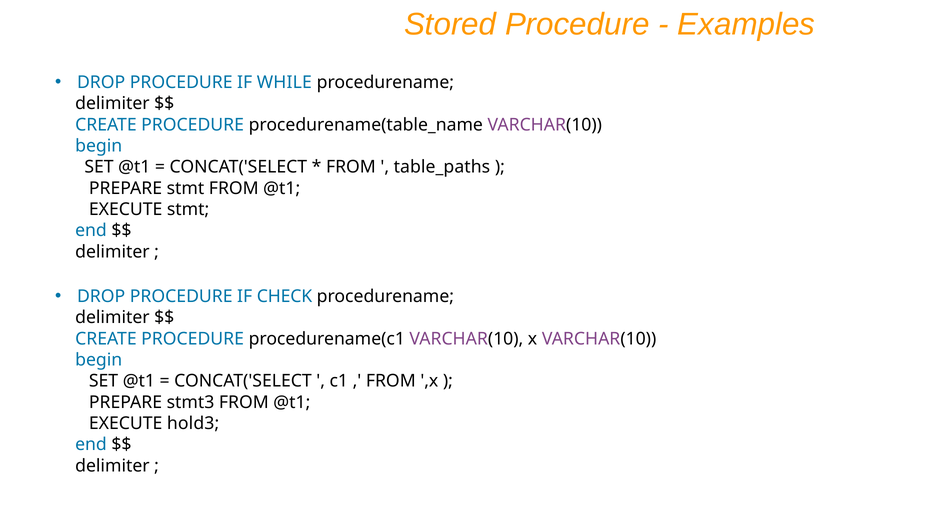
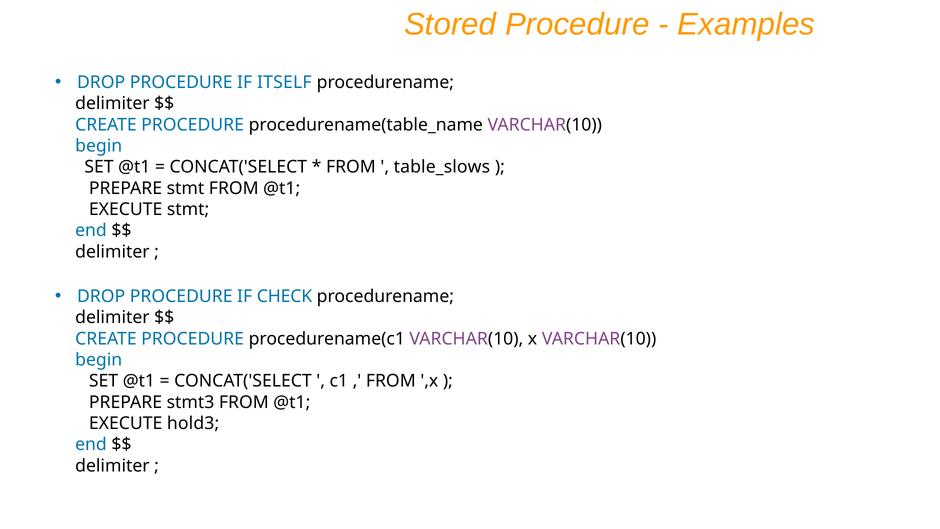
WHILE: WHILE -> ITSELF
table_paths: table_paths -> table_slows
